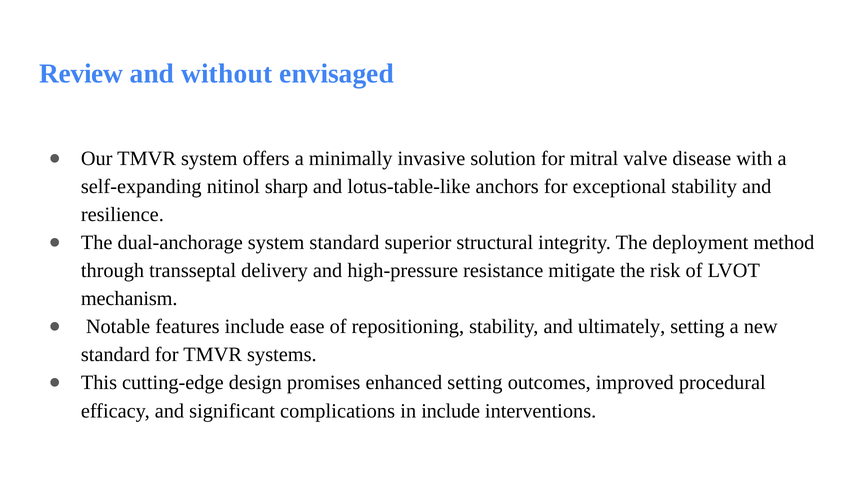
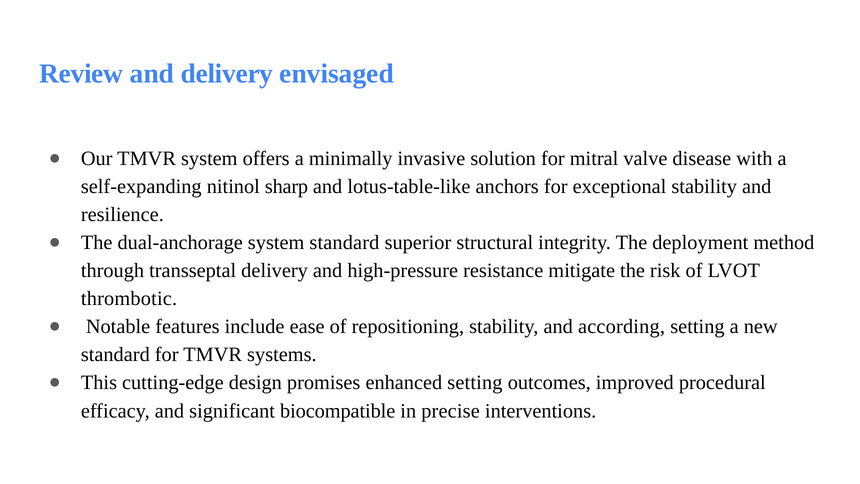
and without: without -> delivery
mechanism: mechanism -> thrombotic
ultimately: ultimately -> according
complications: complications -> biocompatible
in include: include -> precise
